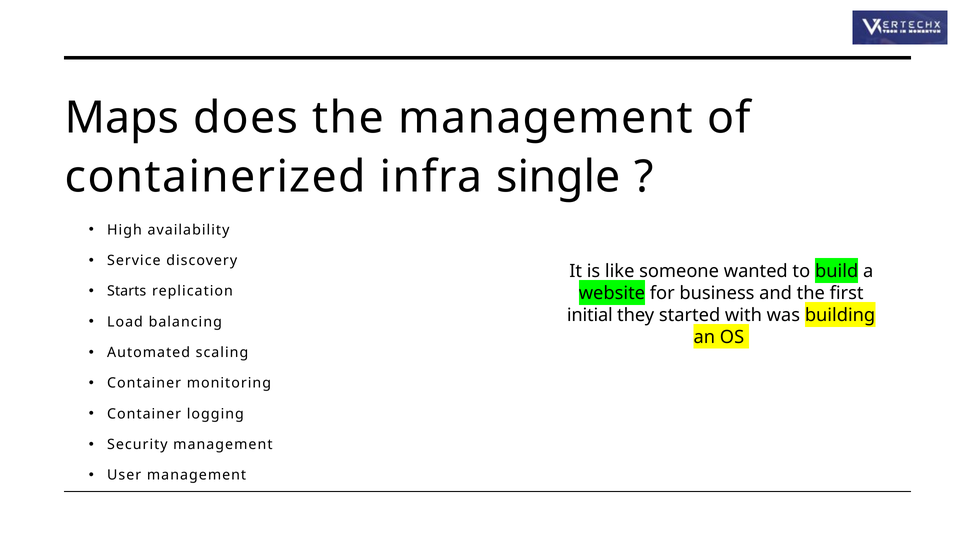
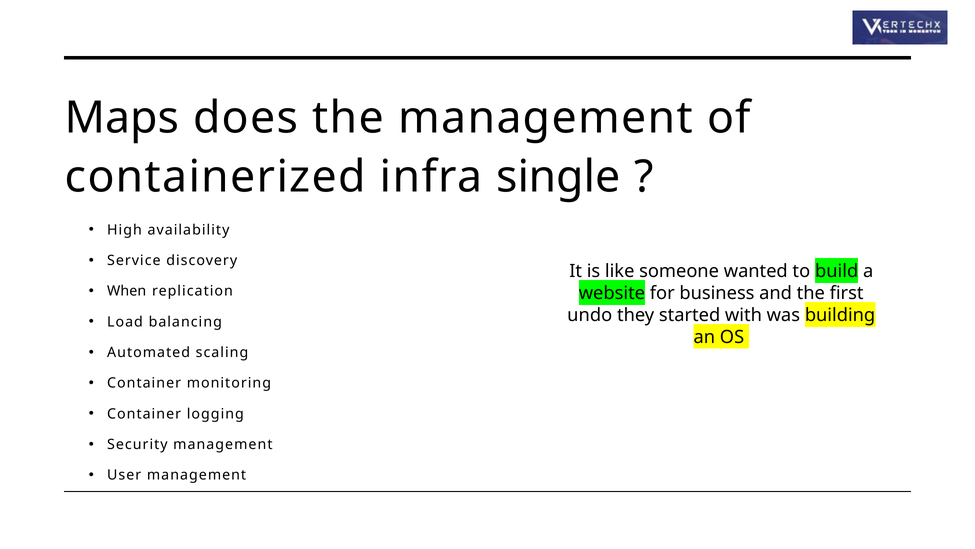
Starts: Starts -> When
initial: initial -> undo
